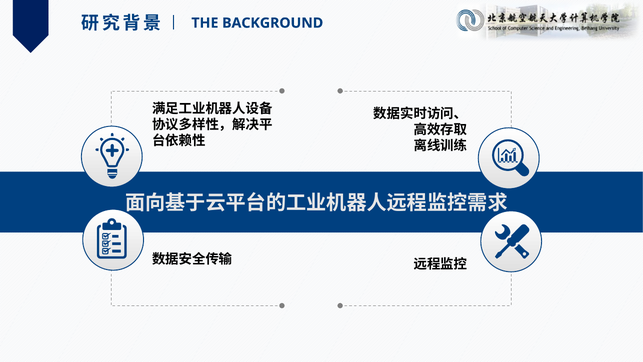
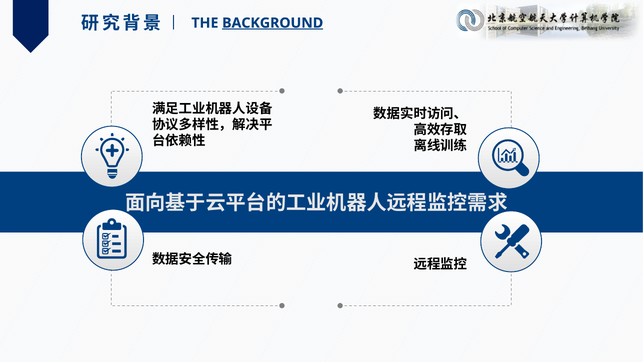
BACKGROUND underline: none -> present
